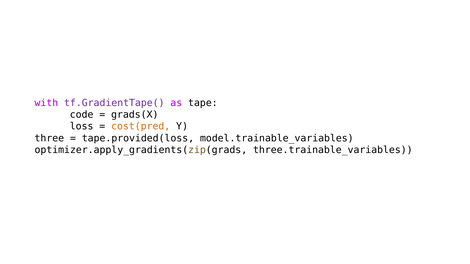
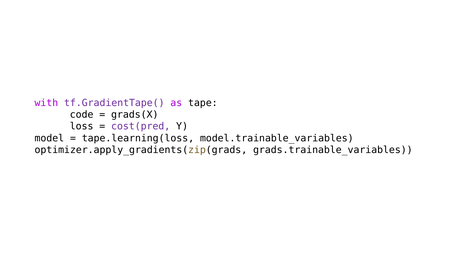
cost(pred colour: orange -> purple
three: three -> model
tape.provided(loss: tape.provided(loss -> tape.learning(loss
three.trainable_variables: three.trainable_variables -> grads.trainable_variables
